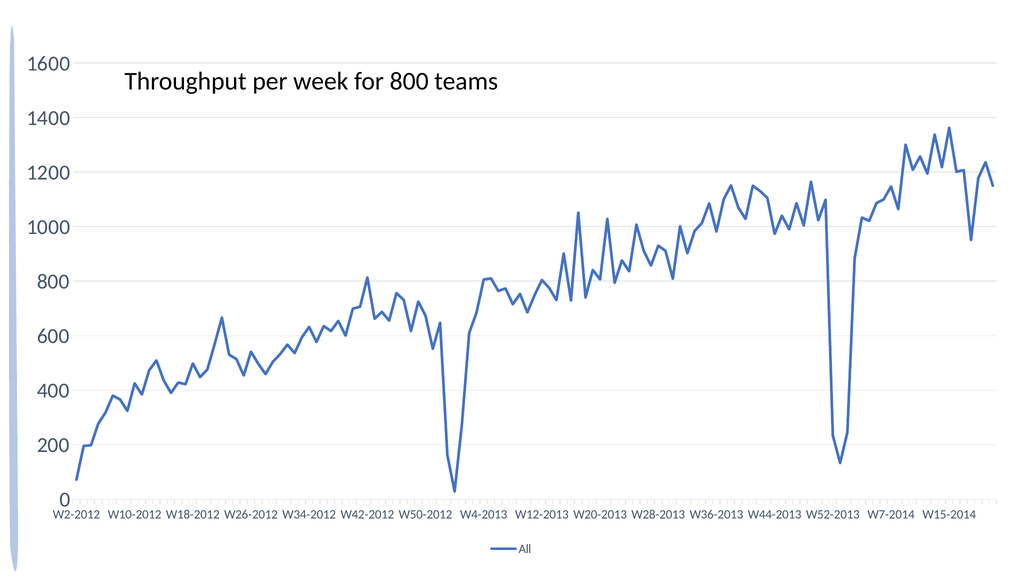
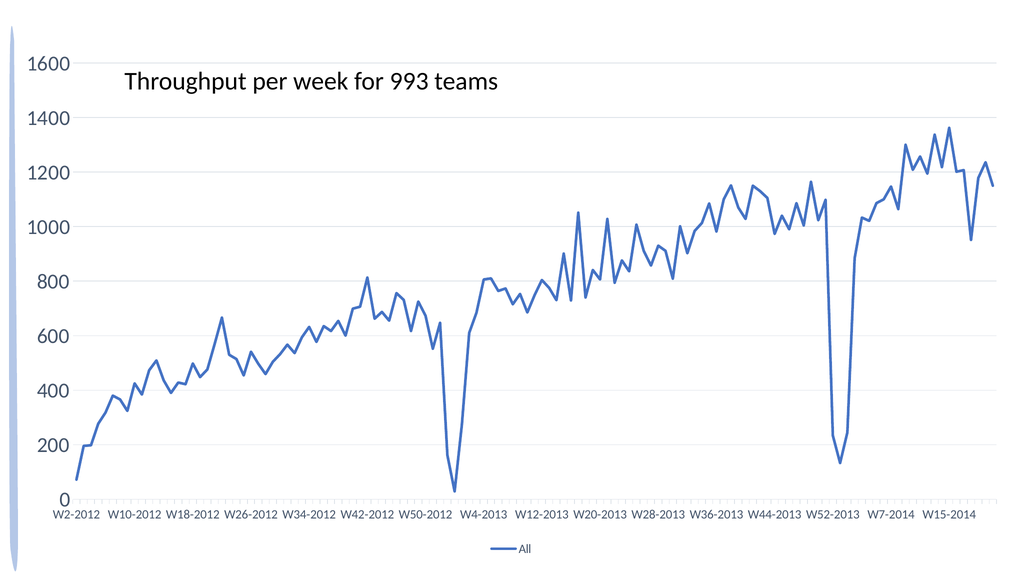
for 800: 800 -> 993
